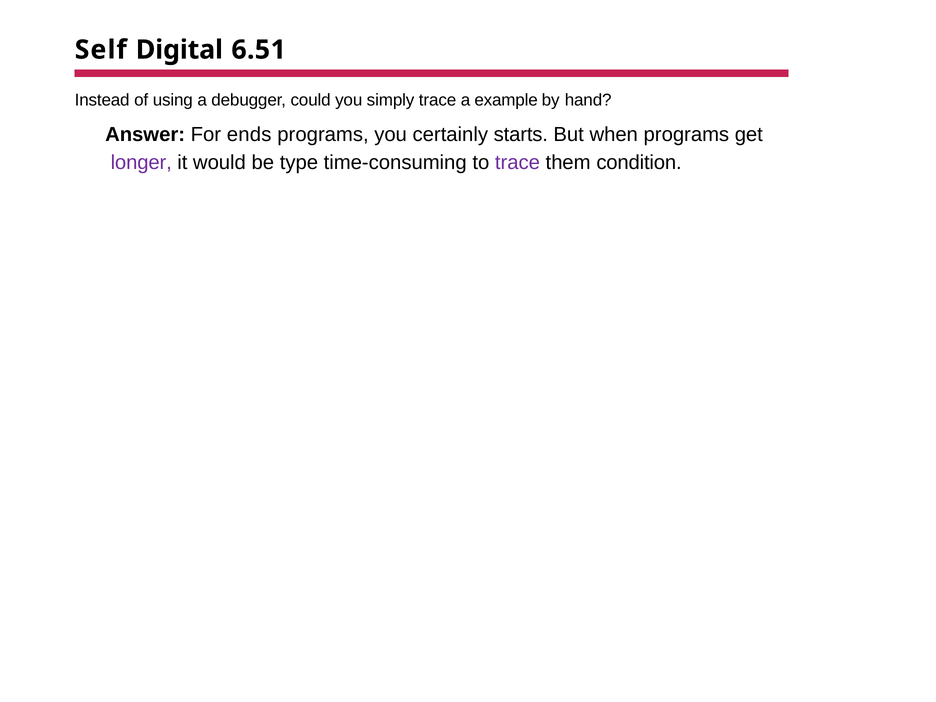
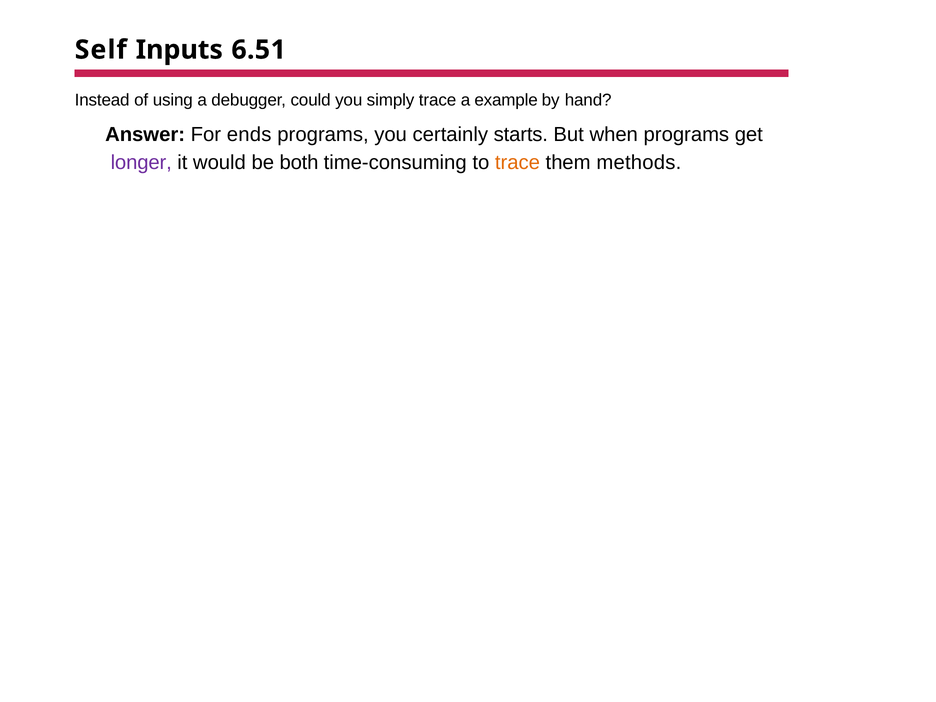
Digital: Digital -> Inputs
type: type -> both
trace at (517, 162) colour: purple -> orange
condition: condition -> methods
